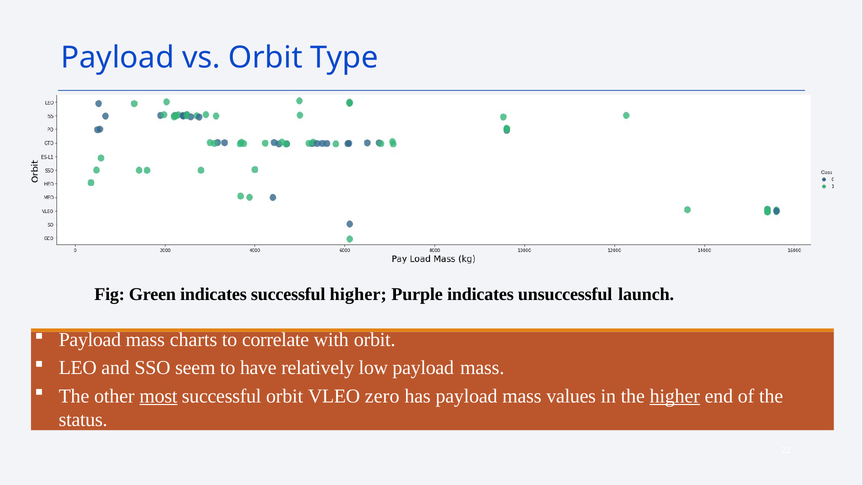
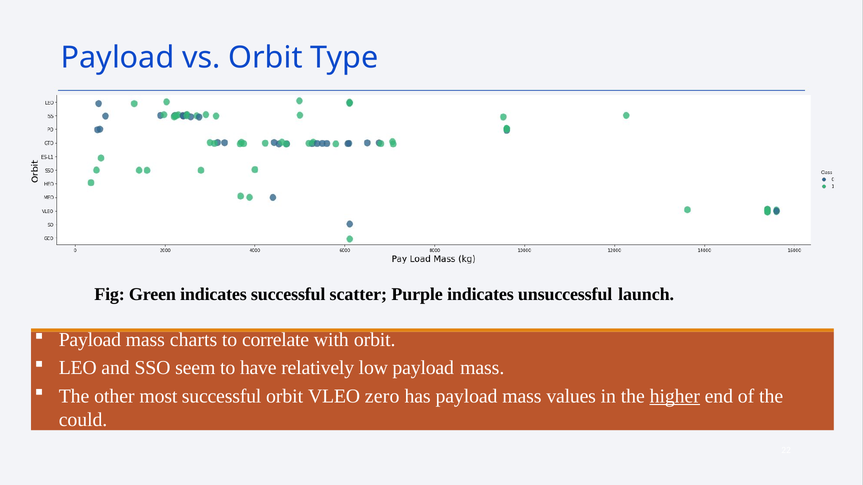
successful higher: higher -> scatter
most underline: present -> none
status: status -> could
